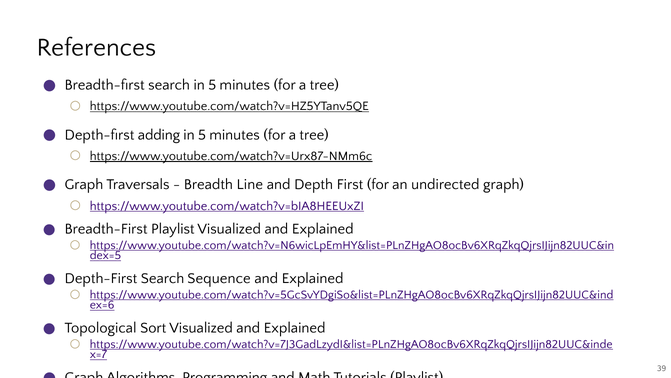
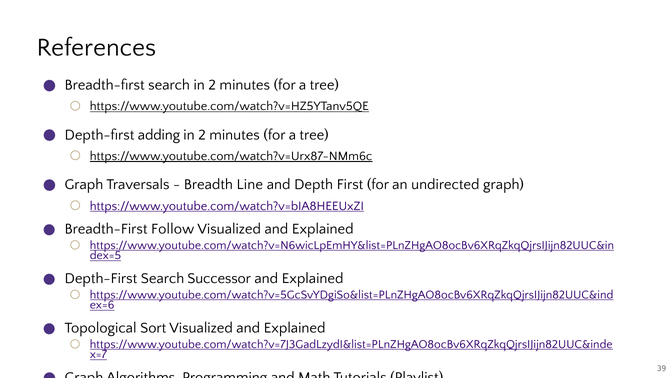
search in 5: 5 -> 2
5 at (202, 135): 5 -> 2
Breadth-First Playlist: Playlist -> Follow
Sequence: Sequence -> Successor
